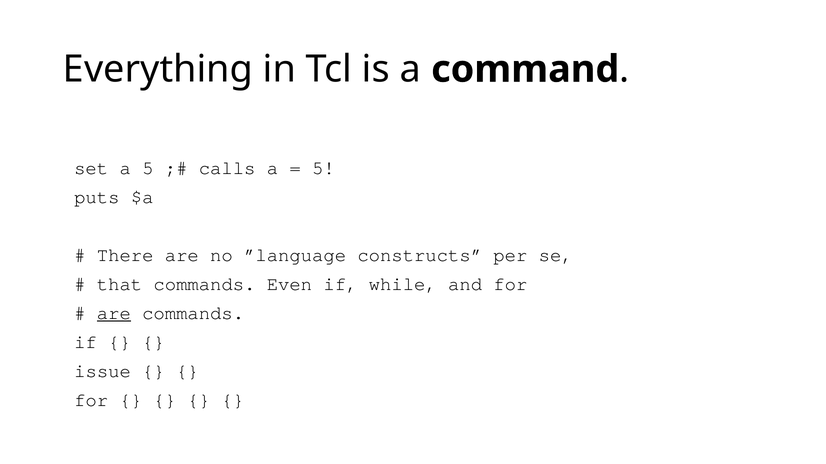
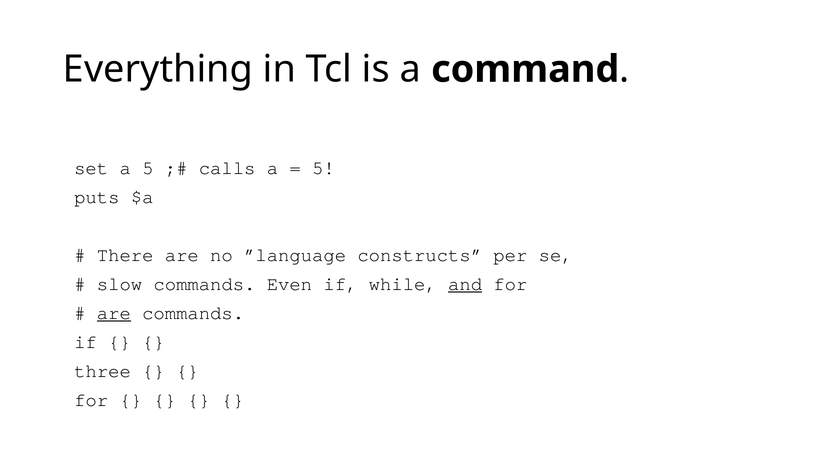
that: that -> slow
and underline: none -> present
issue: issue -> three
